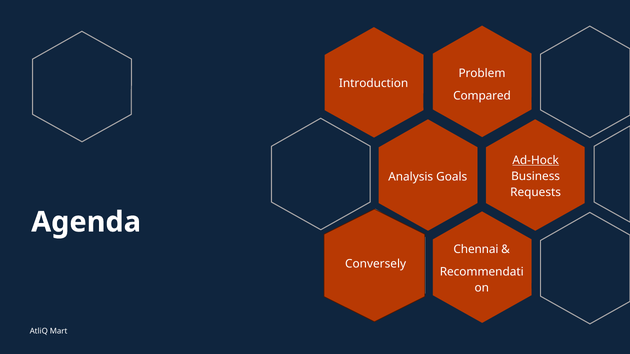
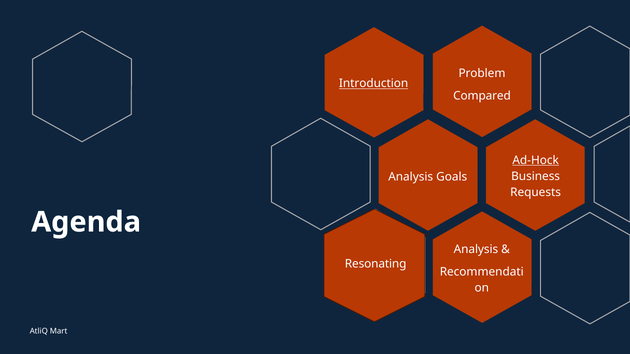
Introduction underline: none -> present
Chennai at (476, 250): Chennai -> Analysis
Conversely: Conversely -> Resonating
